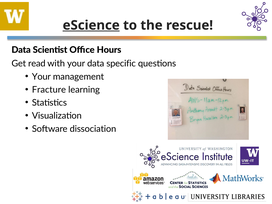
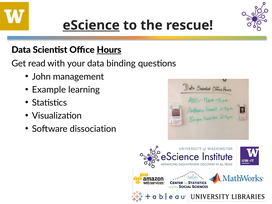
Hours underline: none -> present
specific: specific -> binding
Your at (41, 77): Your -> John
Fracture: Fracture -> Example
